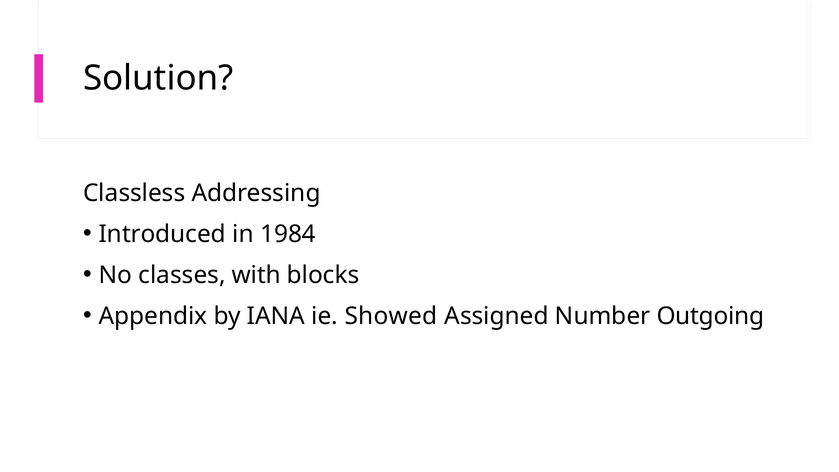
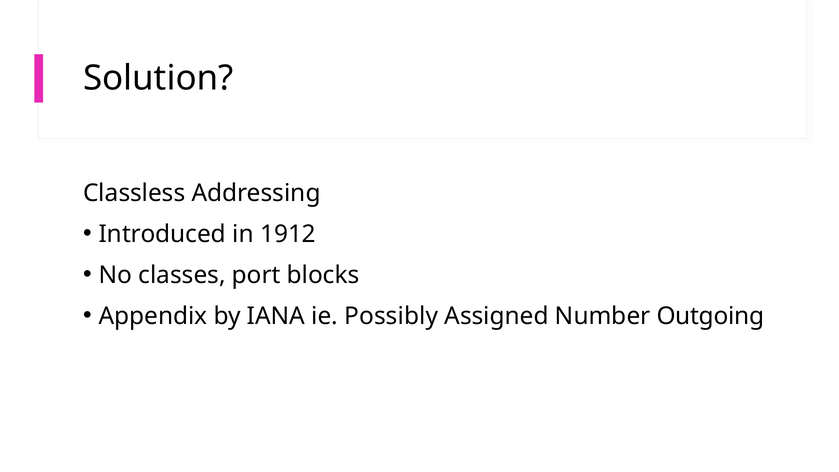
1984: 1984 -> 1912
with: with -> port
Showed: Showed -> Possibly
